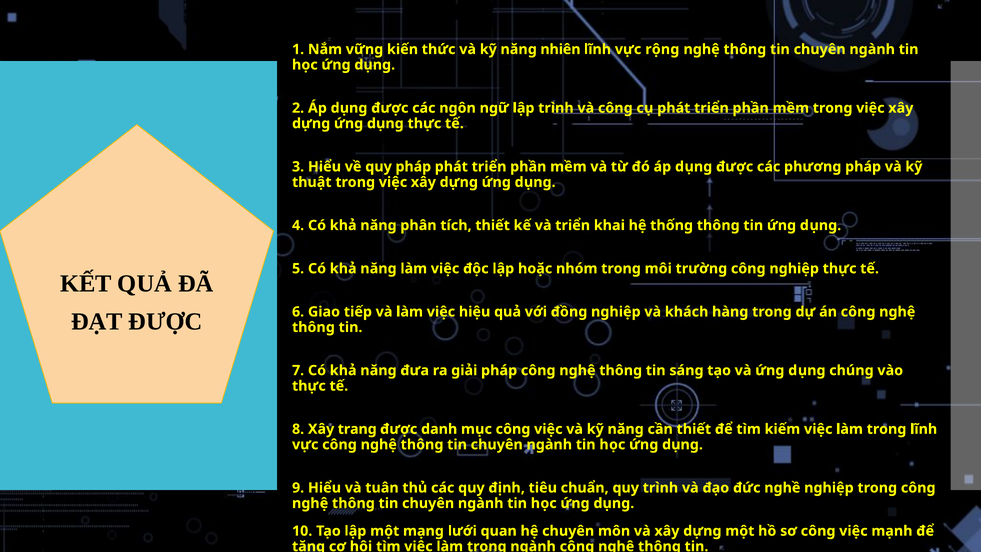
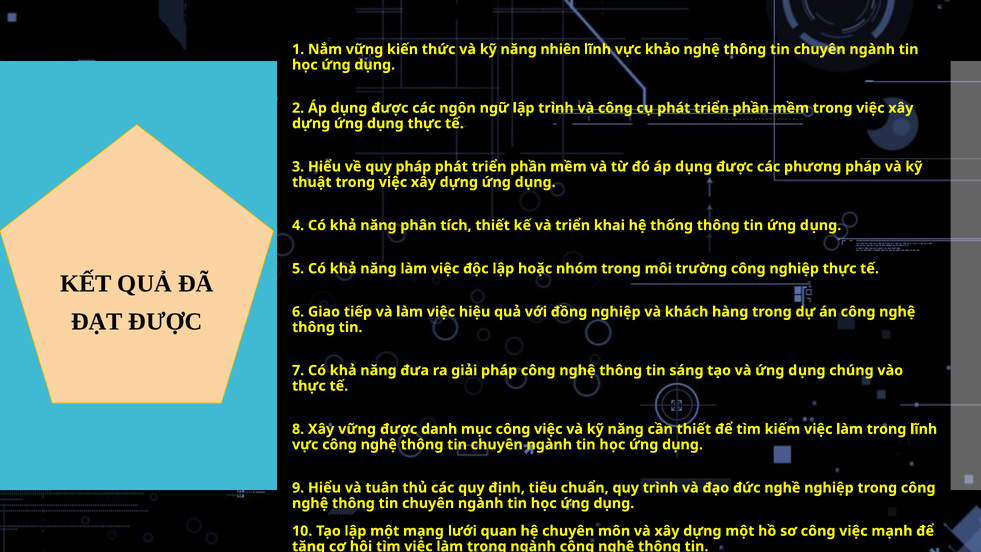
rộng: rộng -> khảo
Xây trang: trang -> vững
